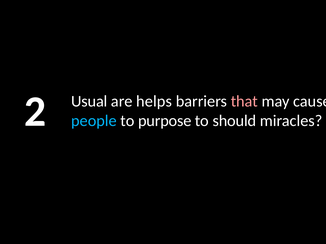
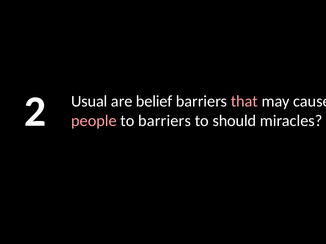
helps: helps -> belief
people colour: light blue -> pink
to purpose: purpose -> barriers
